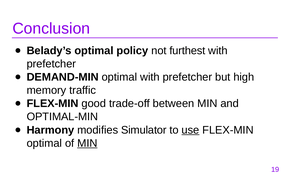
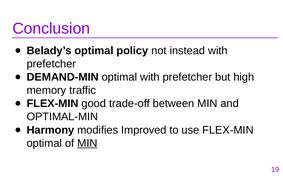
furthest: furthest -> instead
Simulator: Simulator -> Improved
use underline: present -> none
